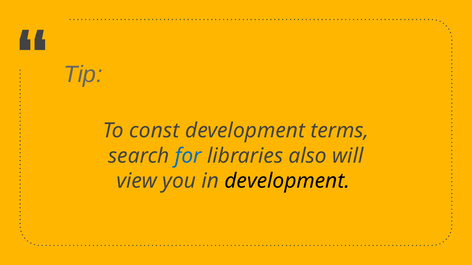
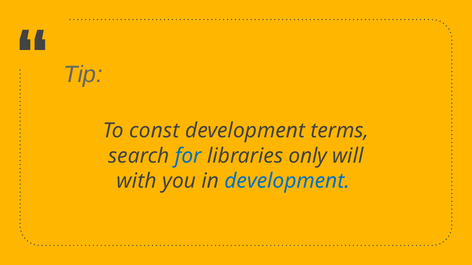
also: also -> only
view: view -> with
development at (287, 181) colour: black -> blue
